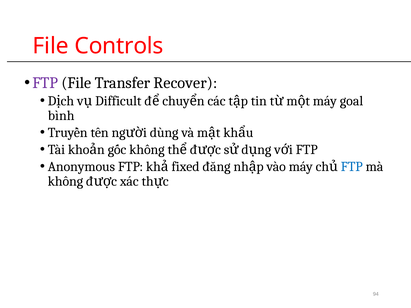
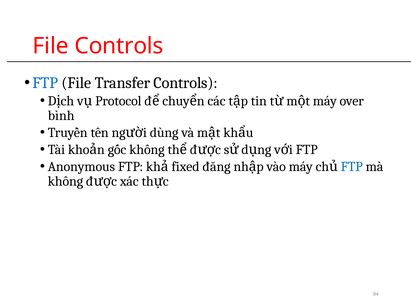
FTP at (45, 83) colour: purple -> blue
Transfer Recover: Recover -> Controls
Difficult: Difficult -> Protocol
goal: goal -> over
